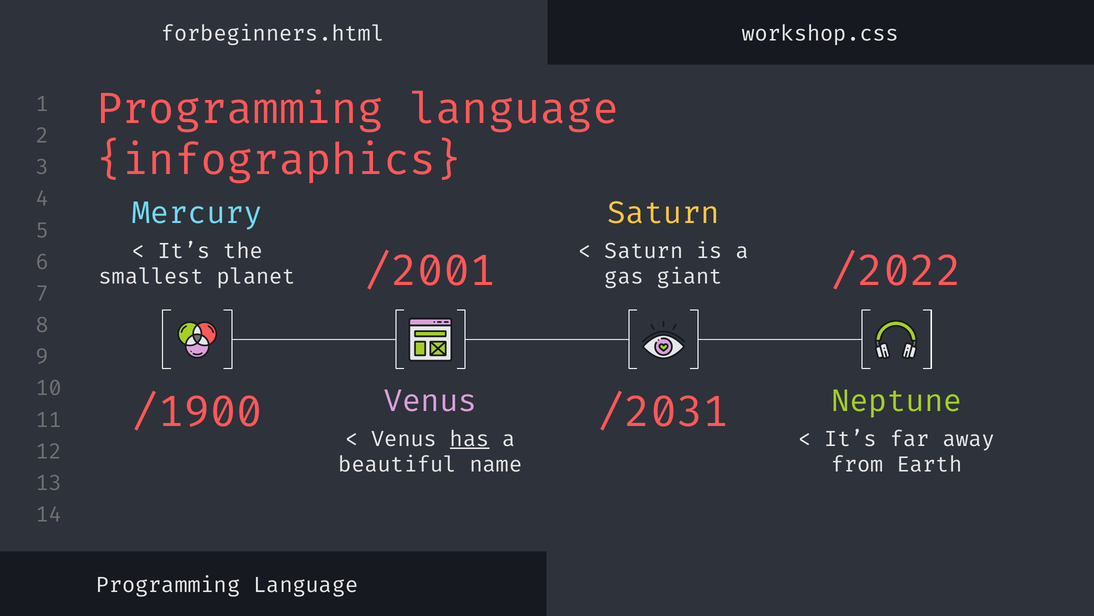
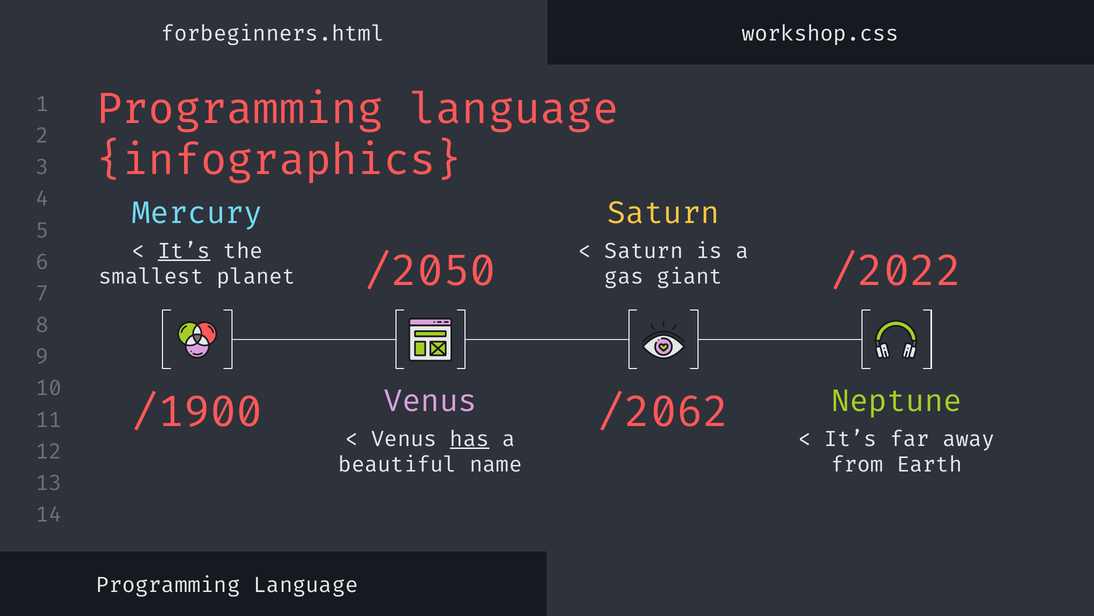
It’s at (184, 251) underline: none -> present
/2001: /2001 -> /2050
/2031: /2031 -> /2062
